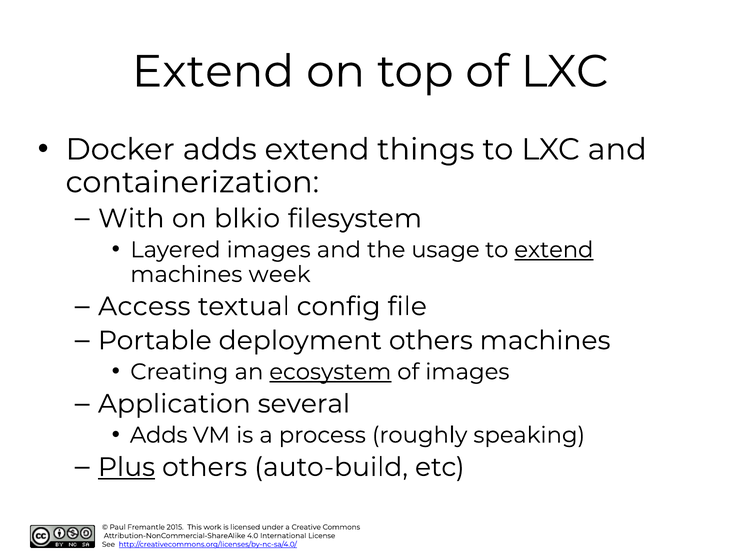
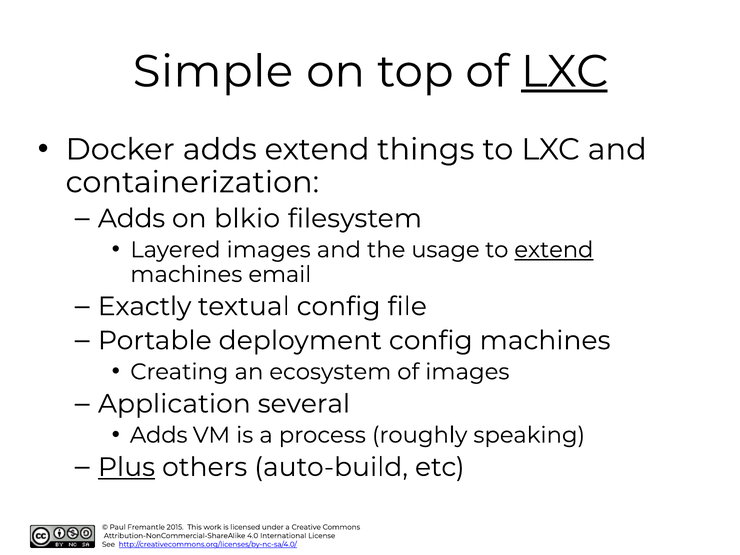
Extend at (213, 72): Extend -> Simple
LXC at (564, 72) underline: none -> present
With at (131, 218): With -> Adds
week: week -> email
Access: Access -> Exactly
deployment others: others -> config
ecosystem underline: present -> none
